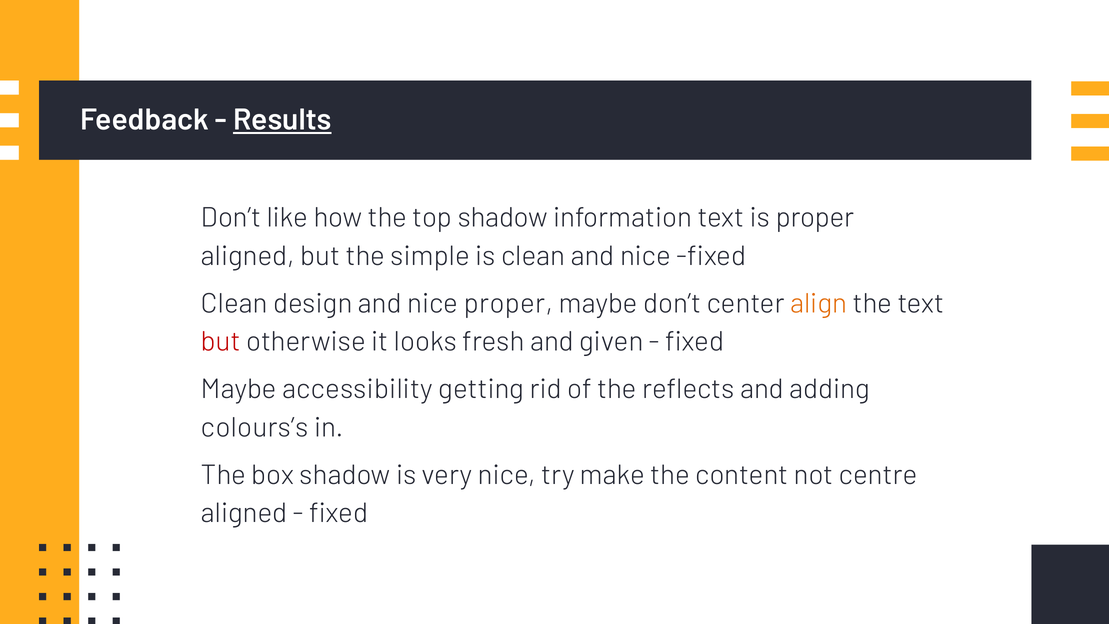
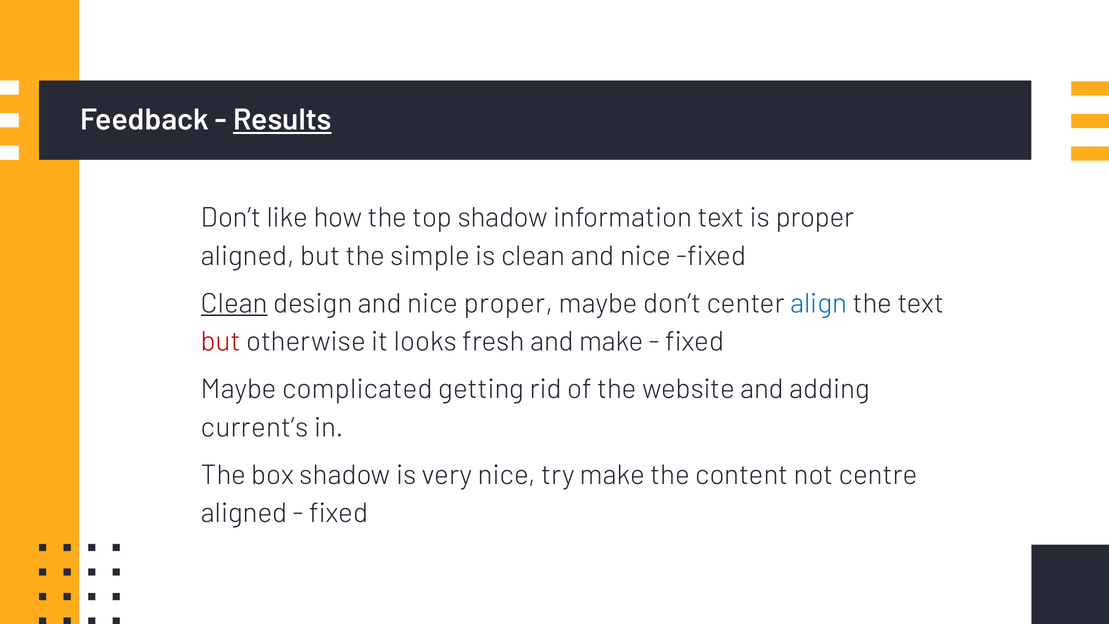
Clean at (234, 303) underline: none -> present
align colour: orange -> blue
and given: given -> make
accessibility: accessibility -> complicated
reflects: reflects -> website
colours’s: colours’s -> current’s
